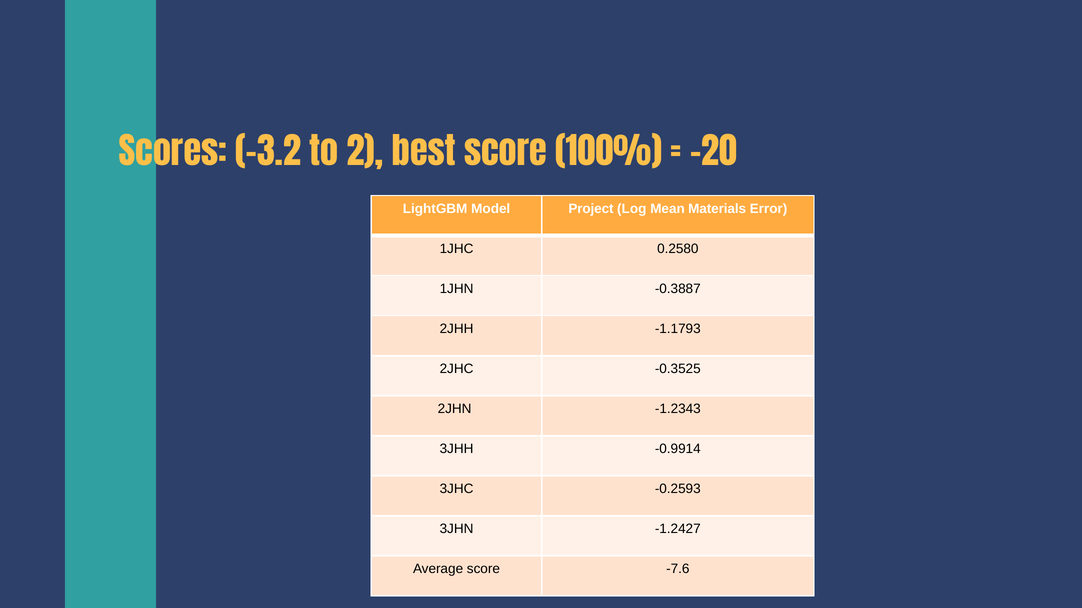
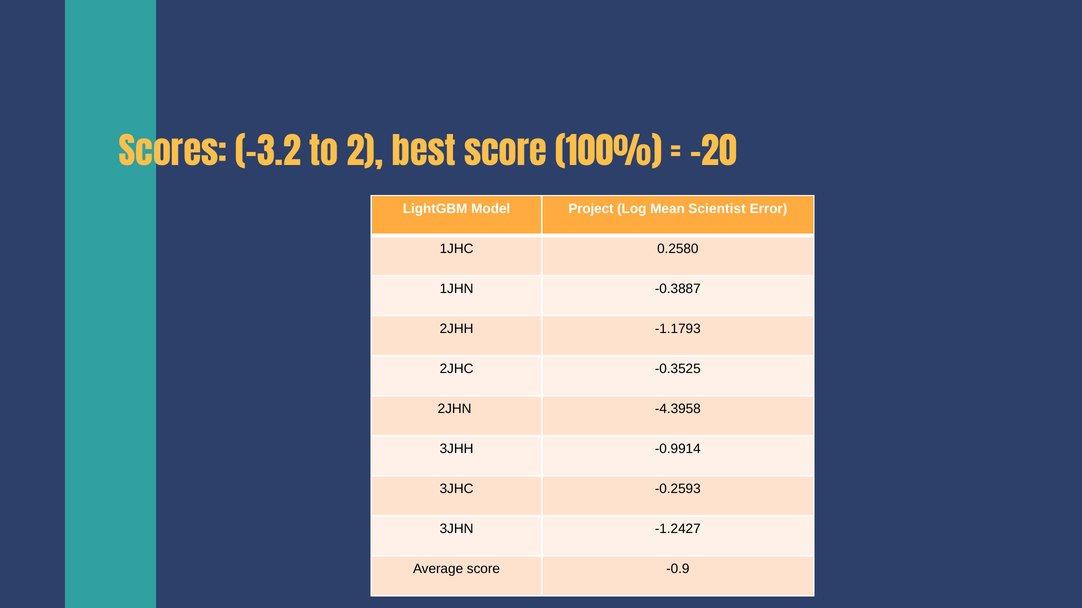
Materials: Materials -> Scientist
-1.2343: -1.2343 -> -4.3958
-7.6: -7.6 -> -0.9
